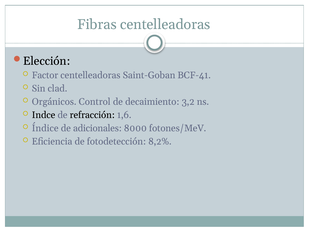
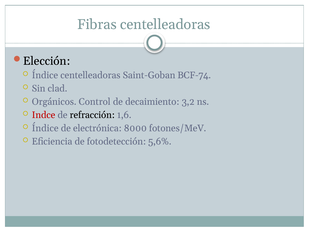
Factor at (45, 75): Factor -> Índice
BCF-41: BCF-41 -> BCF-74
Indce colour: black -> red
adicionales: adicionales -> electrónica
8,2%: 8,2% -> 5,6%
